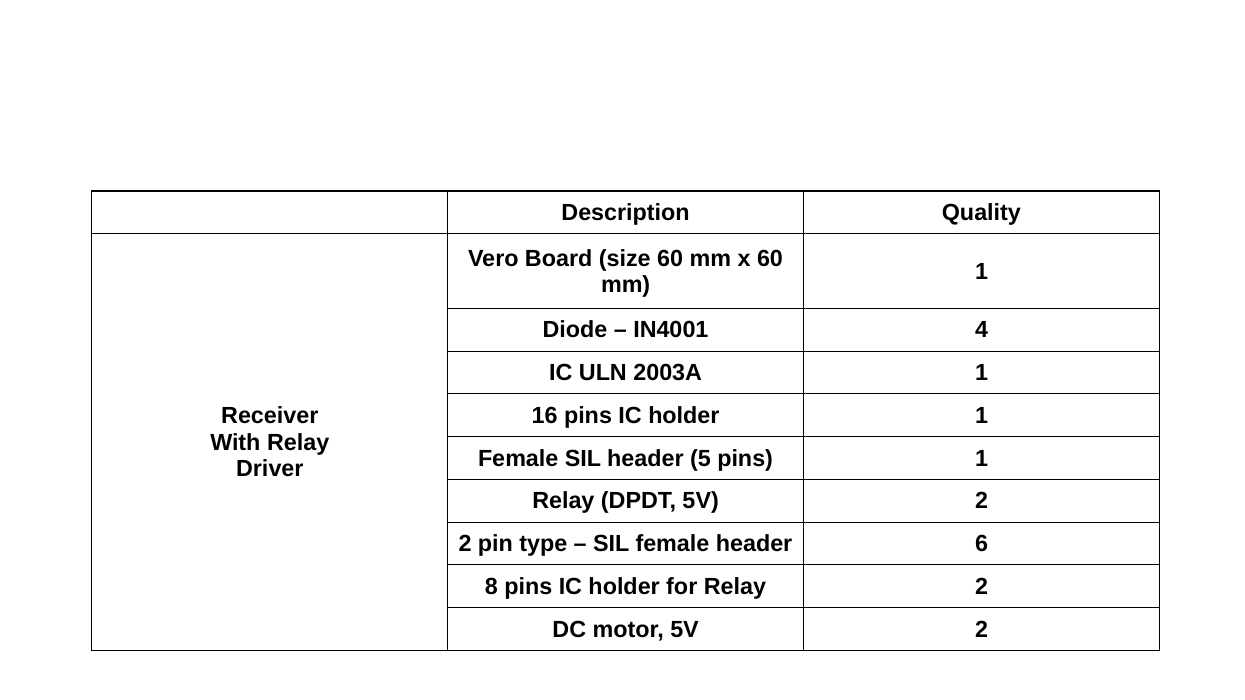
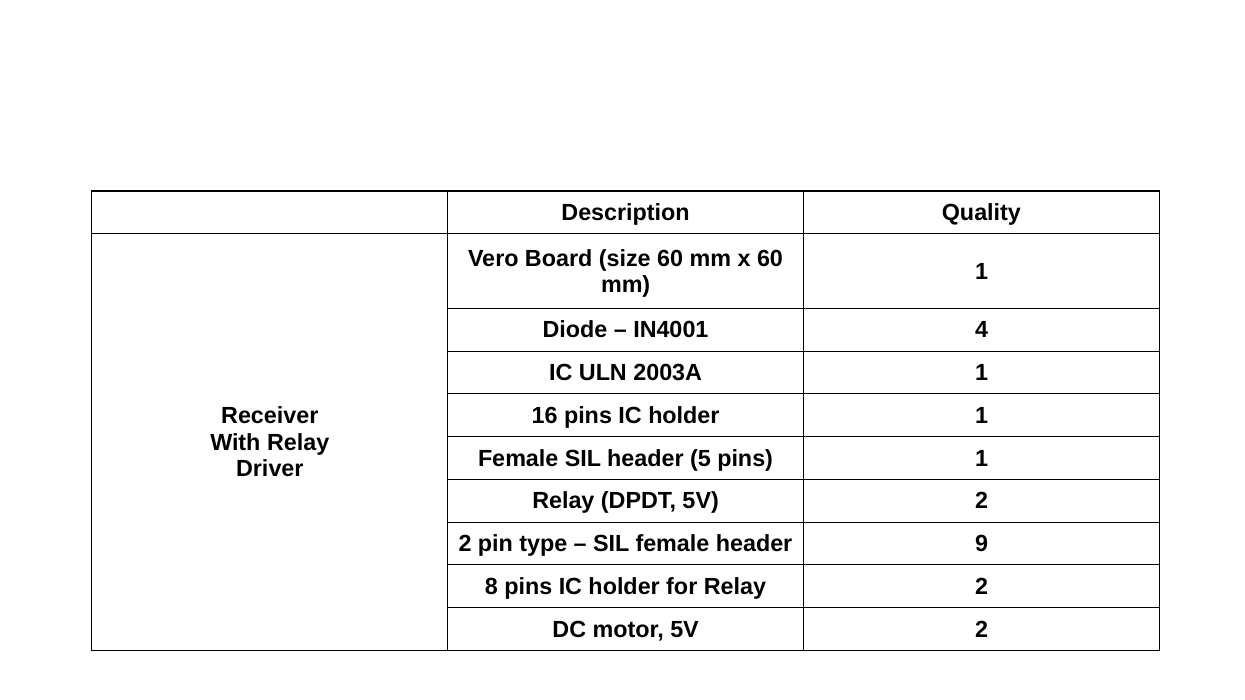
6: 6 -> 9
